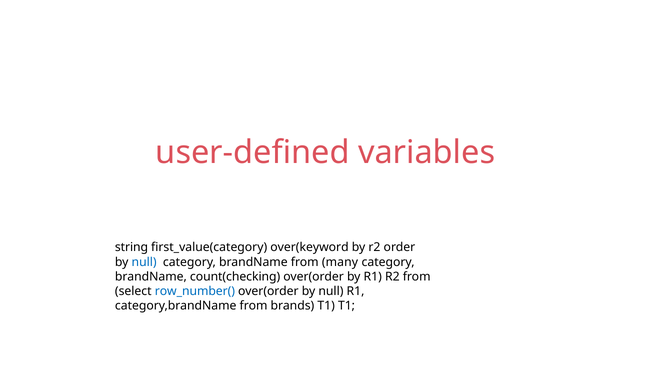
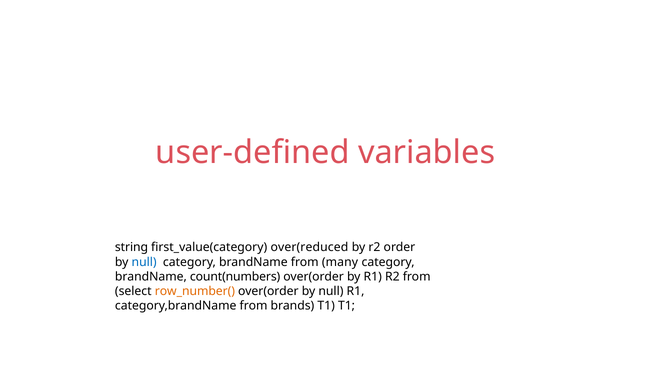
over(keyword: over(keyword -> over(reduced
count(checking: count(checking -> count(numbers
row_number( colour: blue -> orange
